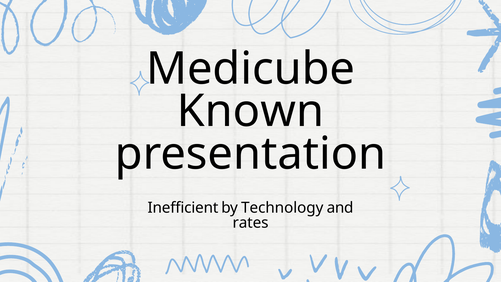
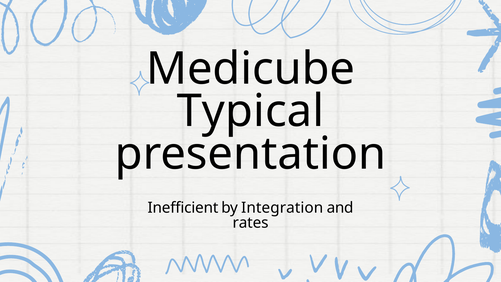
Known: Known -> Typical
Technology: Technology -> Integration
